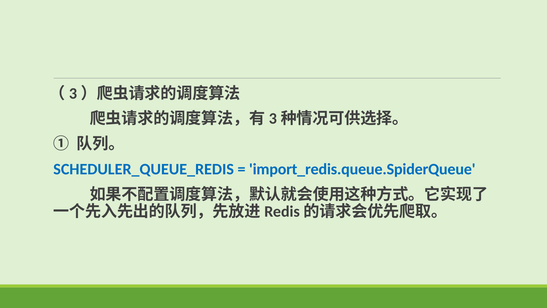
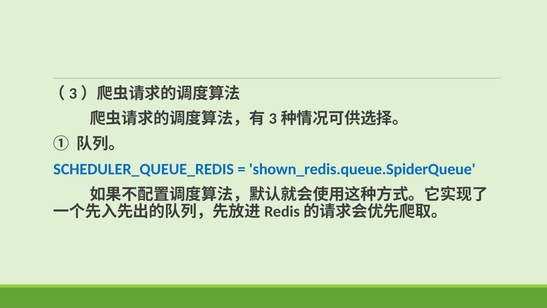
import_redis.queue.SpiderQueue: import_redis.queue.SpiderQueue -> shown_redis.queue.SpiderQueue
